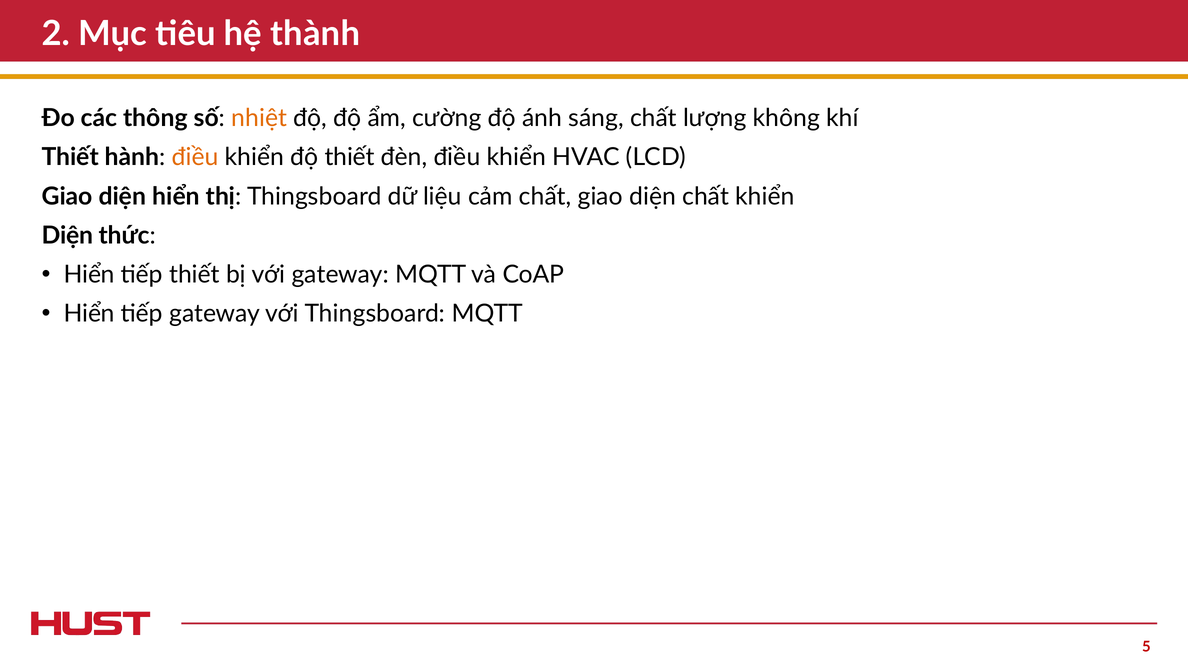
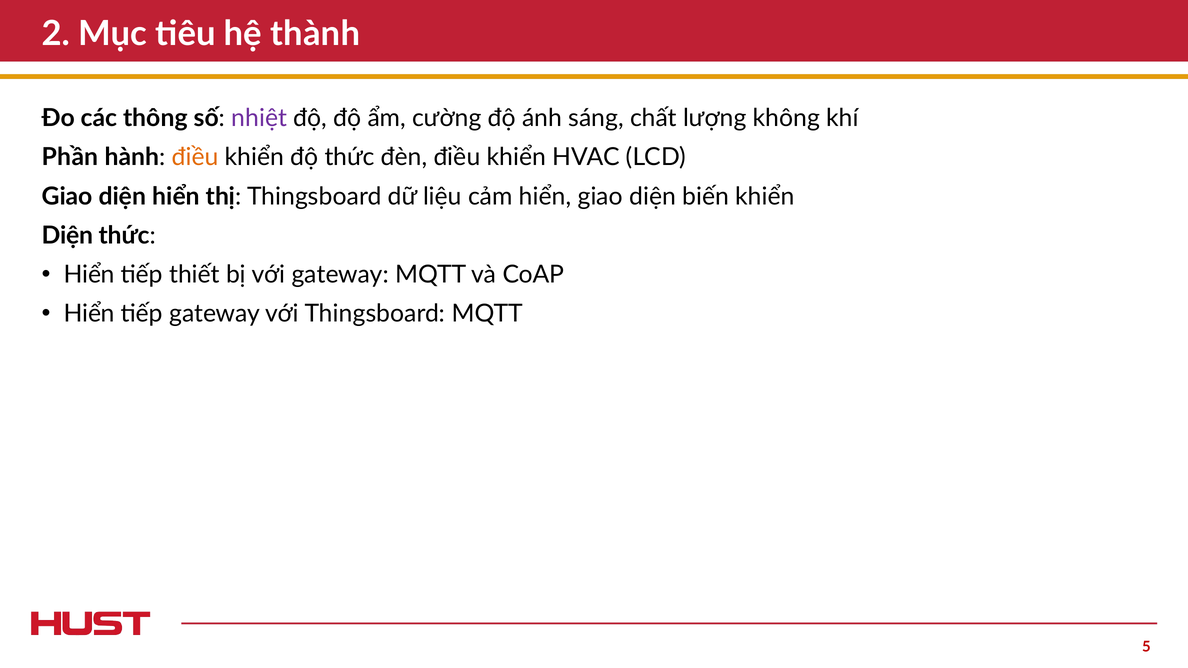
nhiệt colour: orange -> purple
Thiết at (70, 157): Thiết -> Phần
độ thiết: thiết -> thức
cảm chất: chất -> hiển
diện chất: chất -> biến
